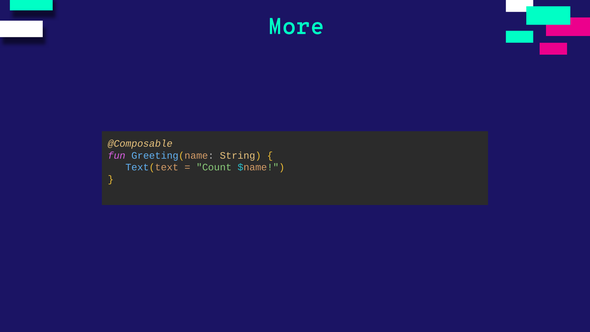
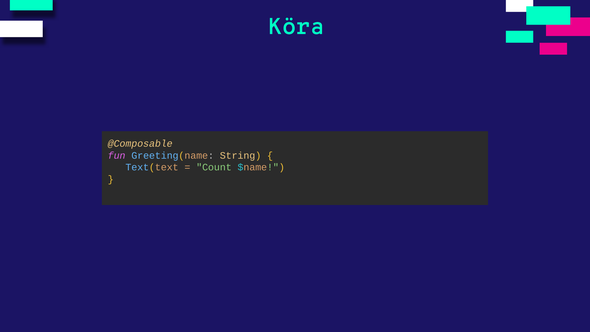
More: More -> Köra
